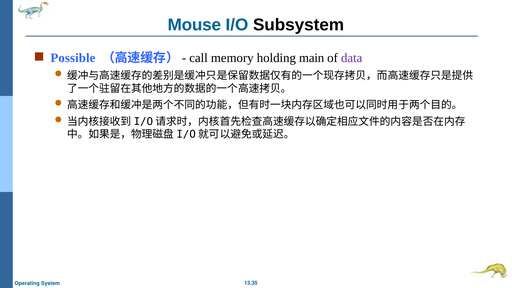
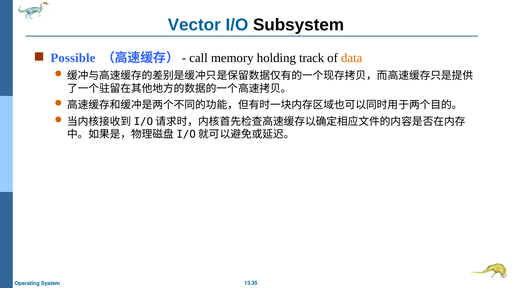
Mouse: Mouse -> Vector
main: main -> track
data colour: purple -> orange
